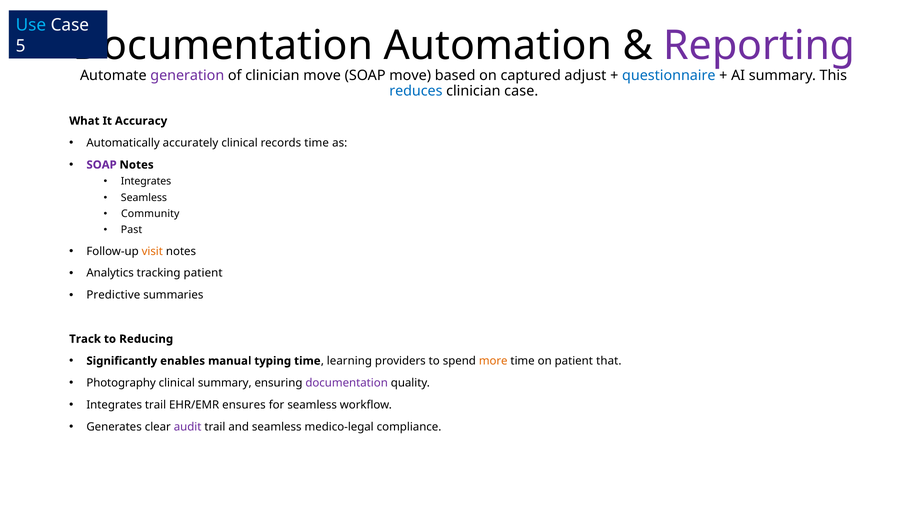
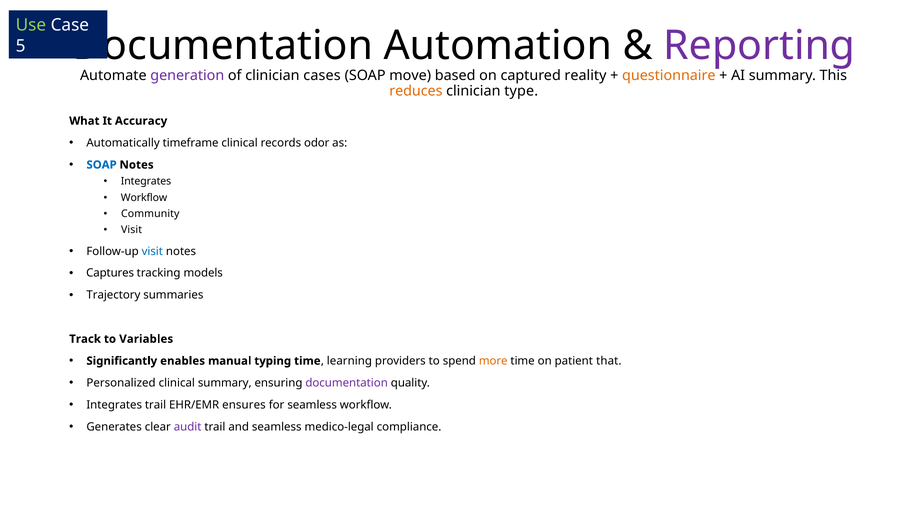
Use colour: light blue -> light green
clinician move: move -> cases
adjust: adjust -> reality
questionnaire colour: blue -> orange
reduces colour: blue -> orange
clinician case: case -> type
accurately: accurately -> timeframe
records time: time -> odor
SOAP at (102, 165) colour: purple -> blue
Seamless at (144, 198): Seamless -> Workflow
Past at (132, 230): Past -> Visit
visit at (152, 251) colour: orange -> blue
Analytics: Analytics -> Captures
tracking patient: patient -> models
Predictive: Predictive -> Trajectory
Reducing: Reducing -> Variables
Photography: Photography -> Personalized
